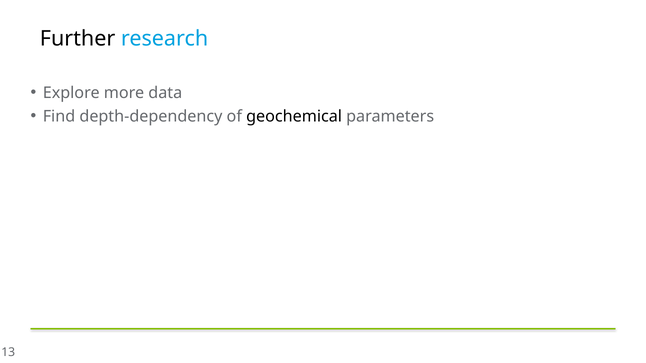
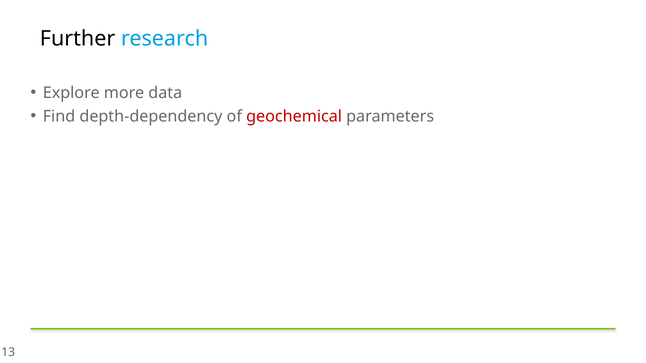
geochemical colour: black -> red
